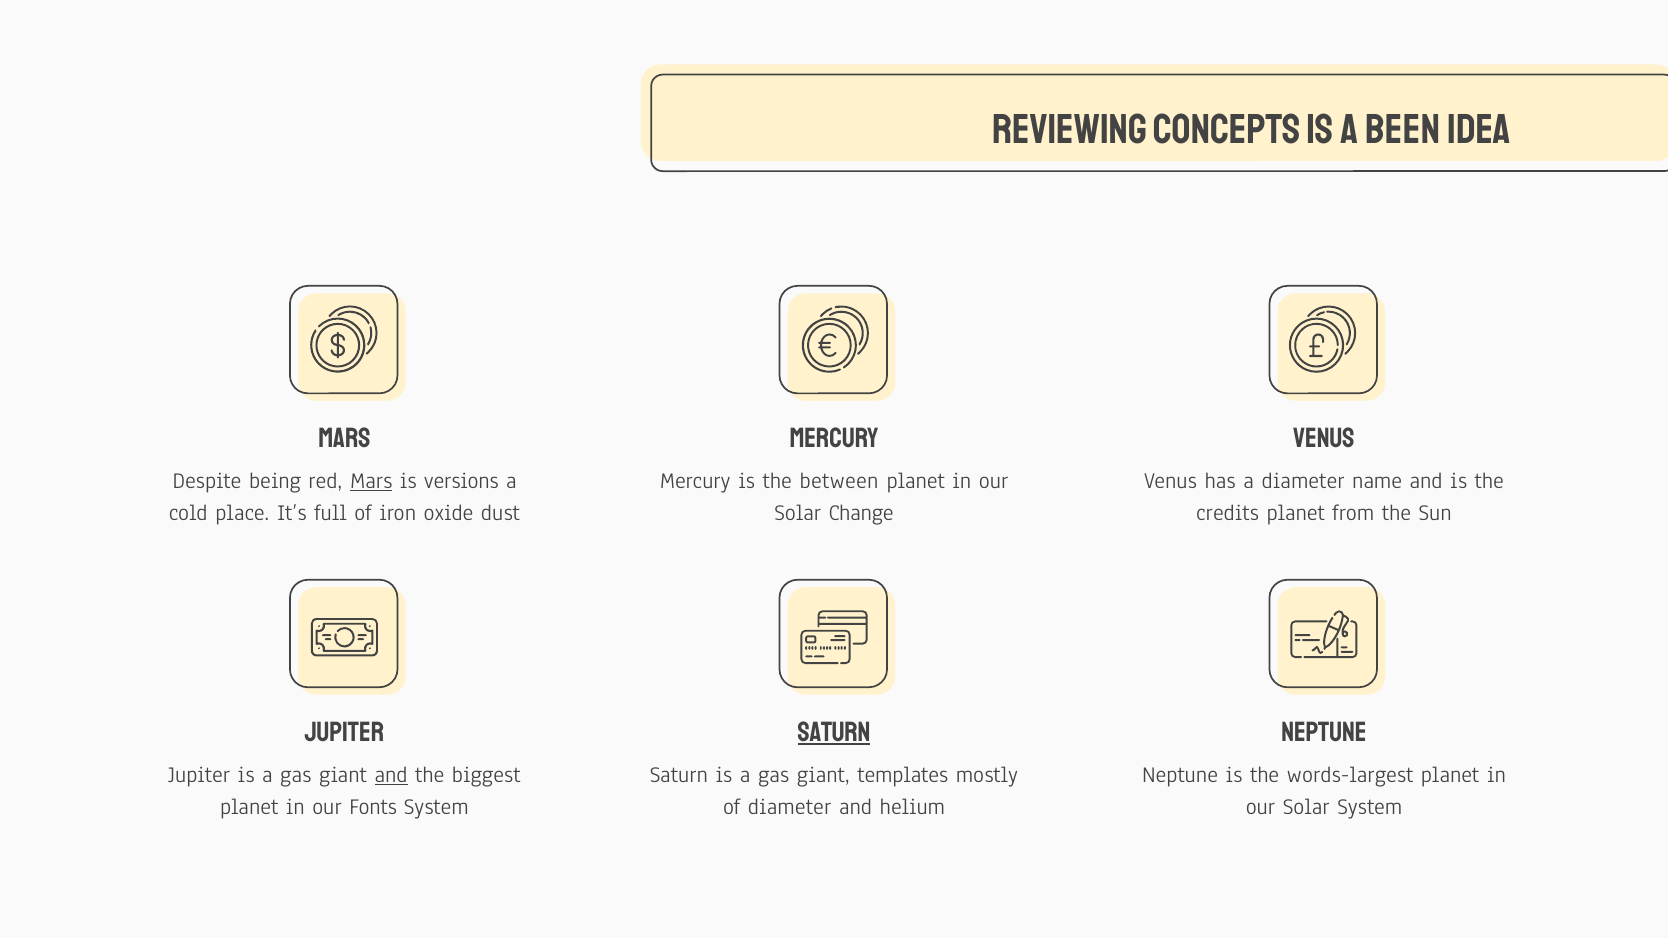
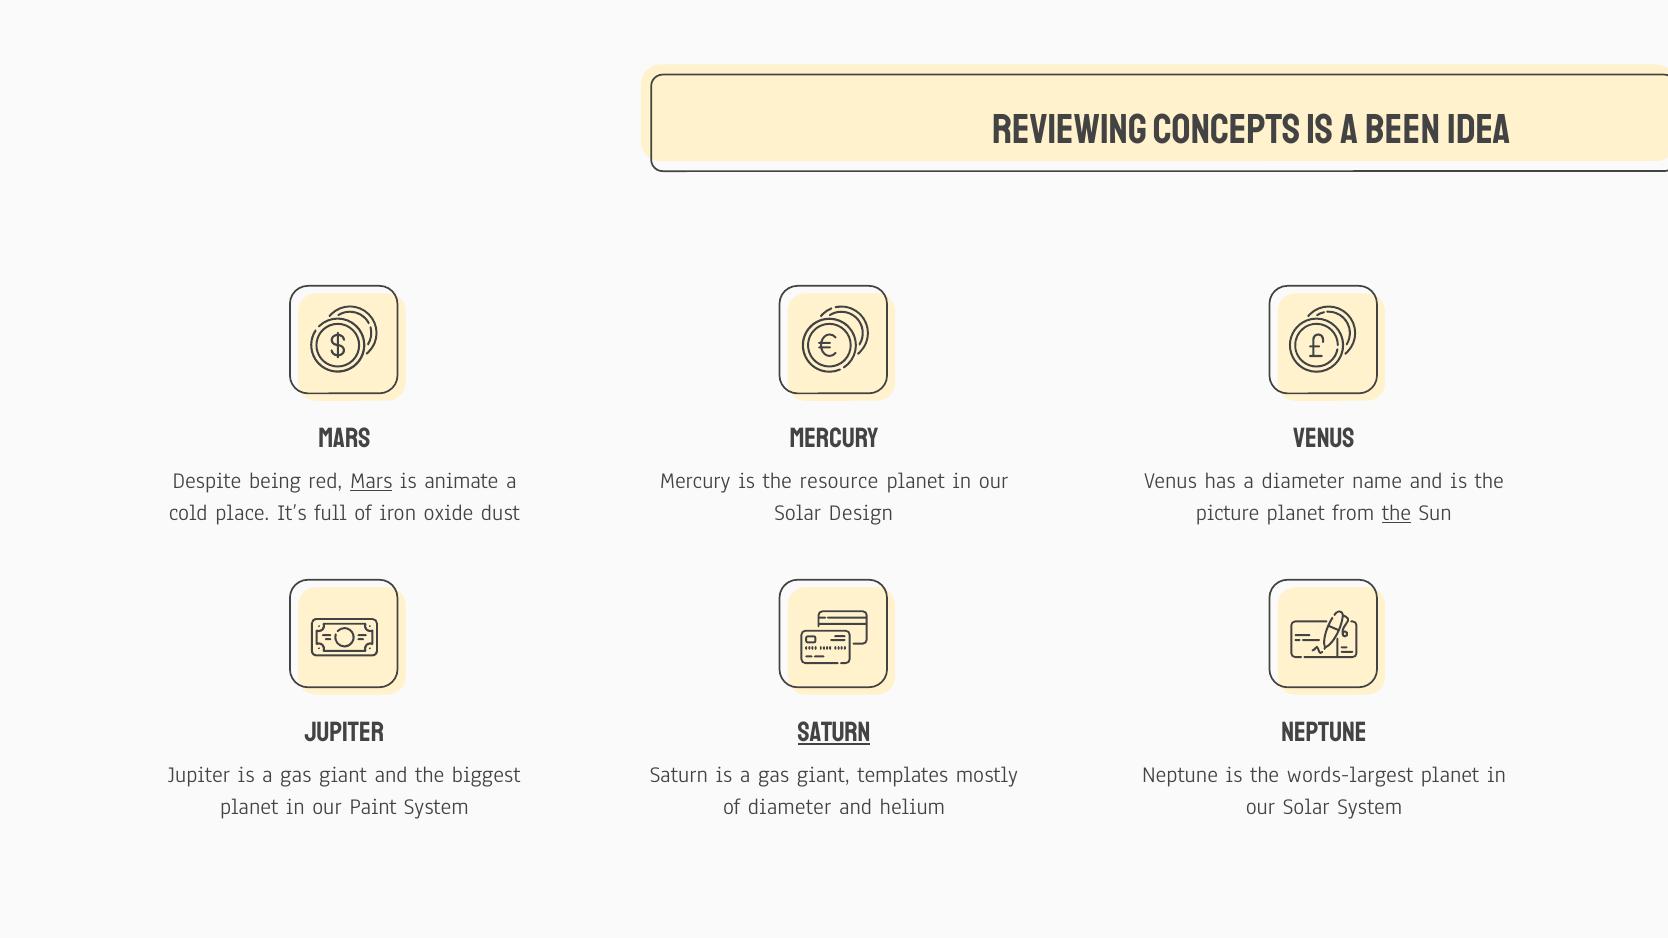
versions: versions -> animate
between: between -> resource
Change: Change -> Design
credits: credits -> picture
the at (1396, 513) underline: none -> present
and at (391, 775) underline: present -> none
Fonts: Fonts -> Paint
